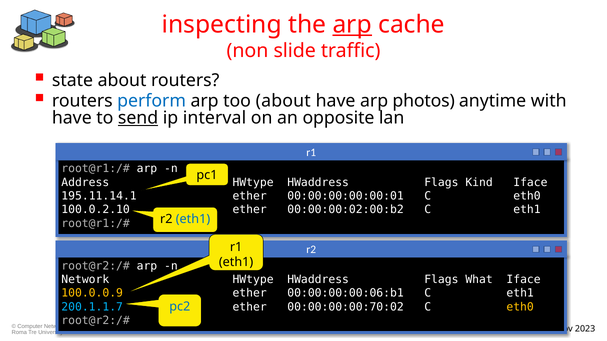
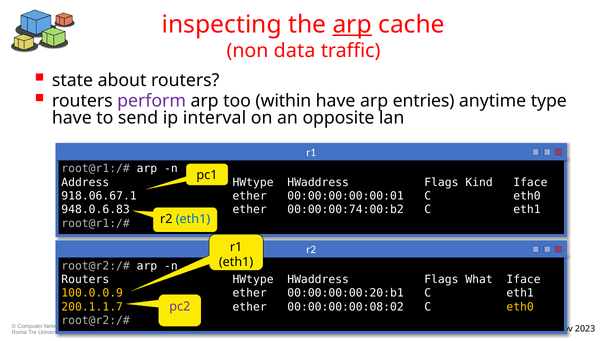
slide: slide -> data
perform colour: blue -> purple
too about: about -> within
photos: photos -> entries
with: with -> type
send underline: present -> none
195.11.14.1: 195.11.14.1 -> 918.06.67.1
100.0.2.10: 100.0.2.10 -> 948.0.6.83
00:00:00:02:00:b2: 00:00:00:02:00:b2 -> 00:00:00:74:00:b2
Network at (85, 280): Network -> Routers
00:00:00:00:06:b1: 00:00:00:00:06:b1 -> 00:00:00:00:20:b1
200.1.1.7 colour: light blue -> yellow
00:00:00:00:70:02: 00:00:00:00:70:02 -> 00:00:00:00:08:02
pc2 colour: blue -> purple
